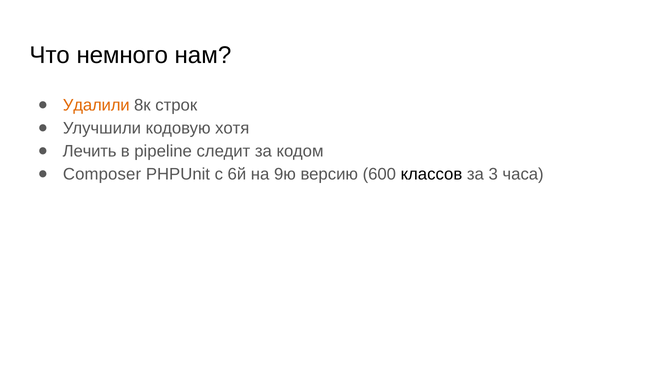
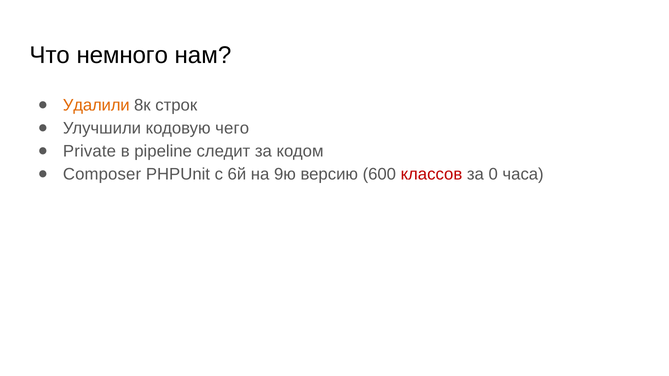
хотя: хотя -> чего
Лечить: Лечить -> Private
классов colour: black -> red
3: 3 -> 0
